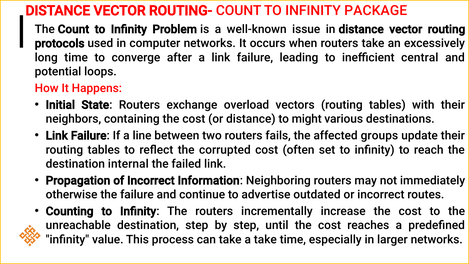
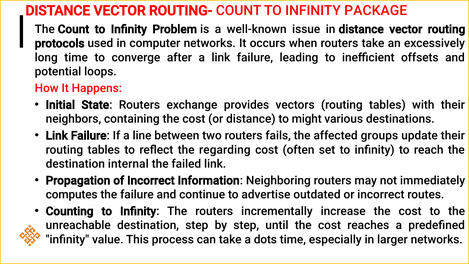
central: central -> offsets
overload: overload -> provides
corrupted: corrupted -> regarding
otherwise: otherwise -> computes
a take: take -> dots
